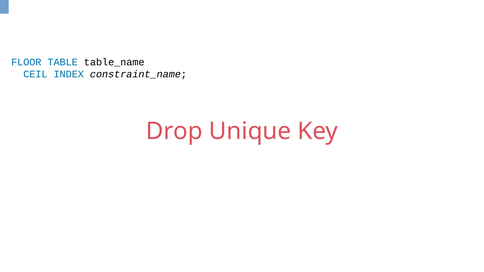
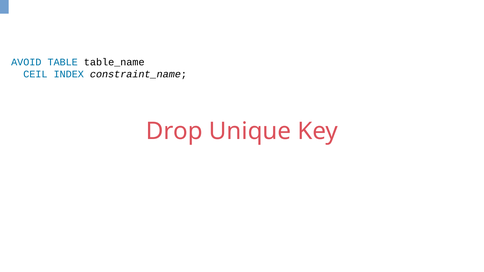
FLOOR: FLOOR -> AVOID
